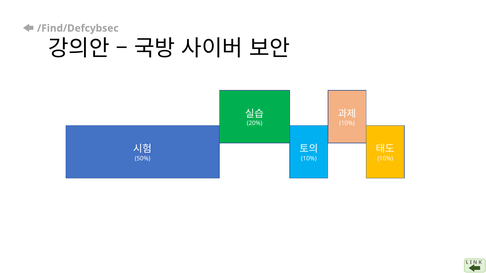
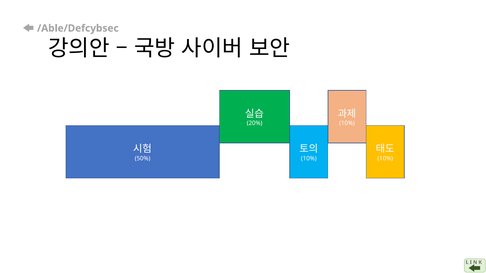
/Find/Defcybsec: /Find/Defcybsec -> /Able/Defcybsec
